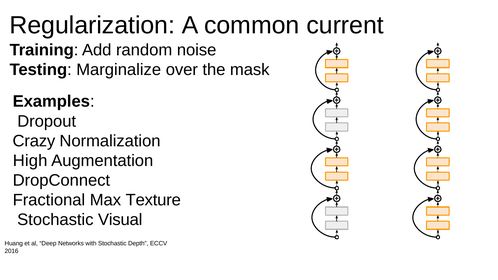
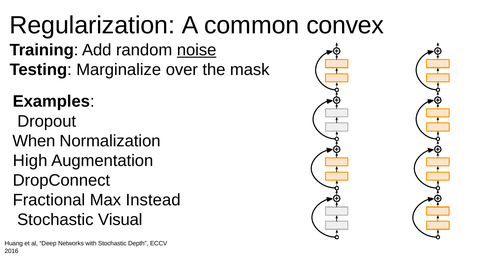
current: current -> convex
noise underline: none -> present
Crazy: Crazy -> When
Texture: Texture -> Instead
